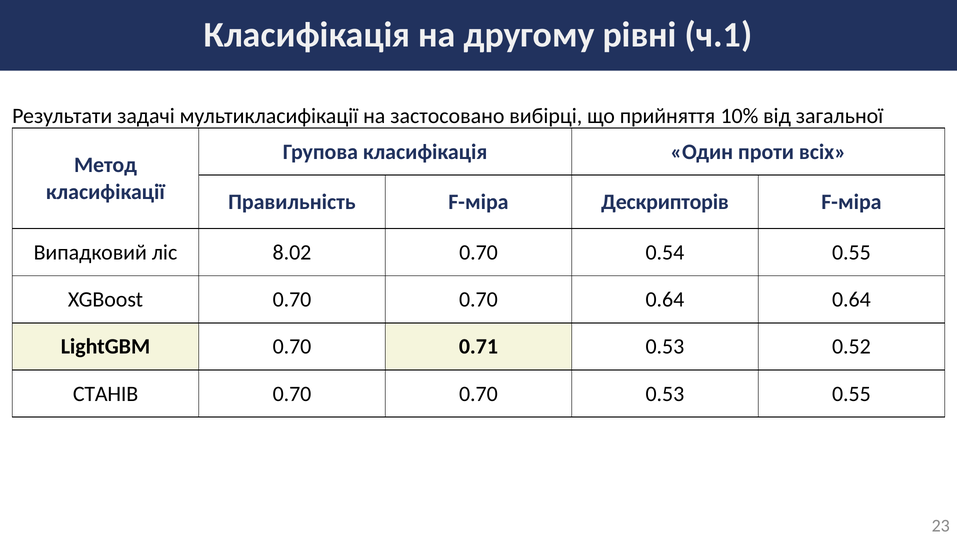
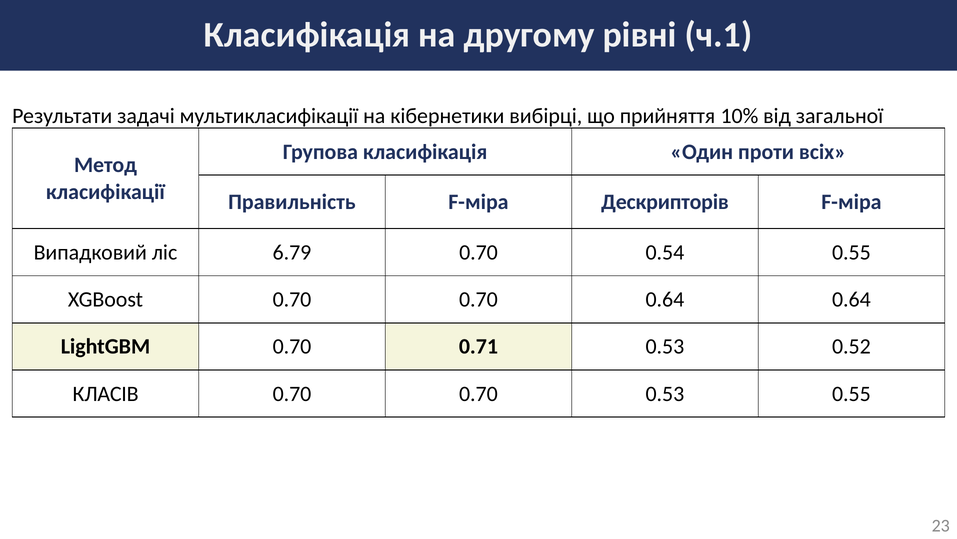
застосовано: застосовано -> кібернетики
8.02: 8.02 -> 6.79
СТАНІВ: СТАНІВ -> КЛАСІВ
